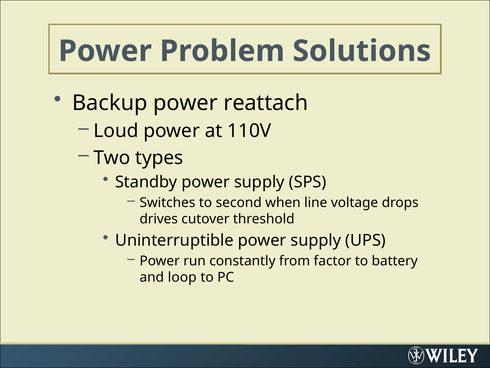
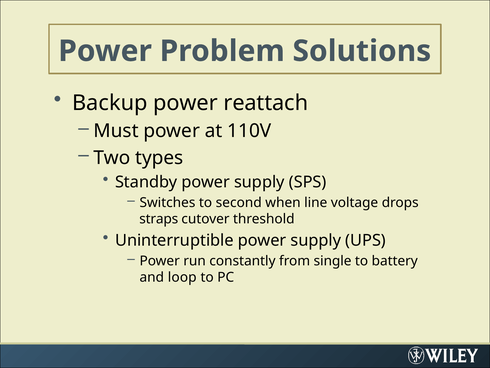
Loud: Loud -> Must
drives: drives -> straps
factor: factor -> single
